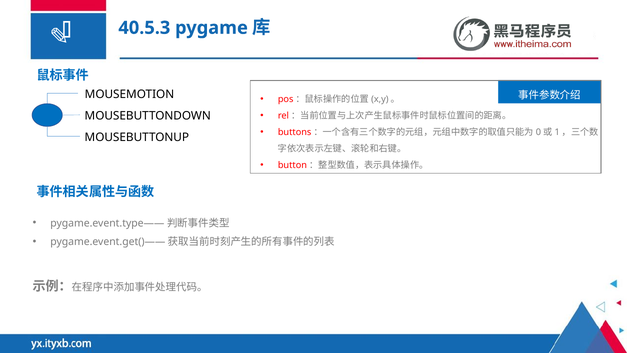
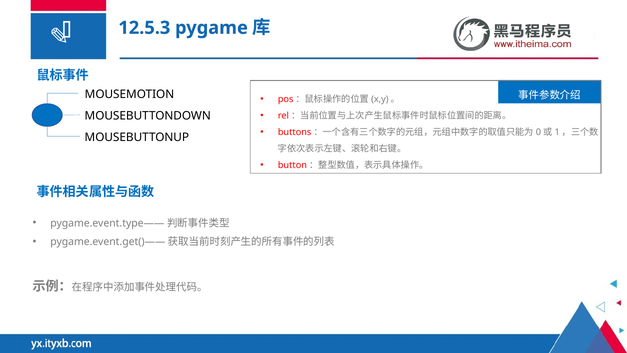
40.5.3: 40.5.3 -> 12.5.3
